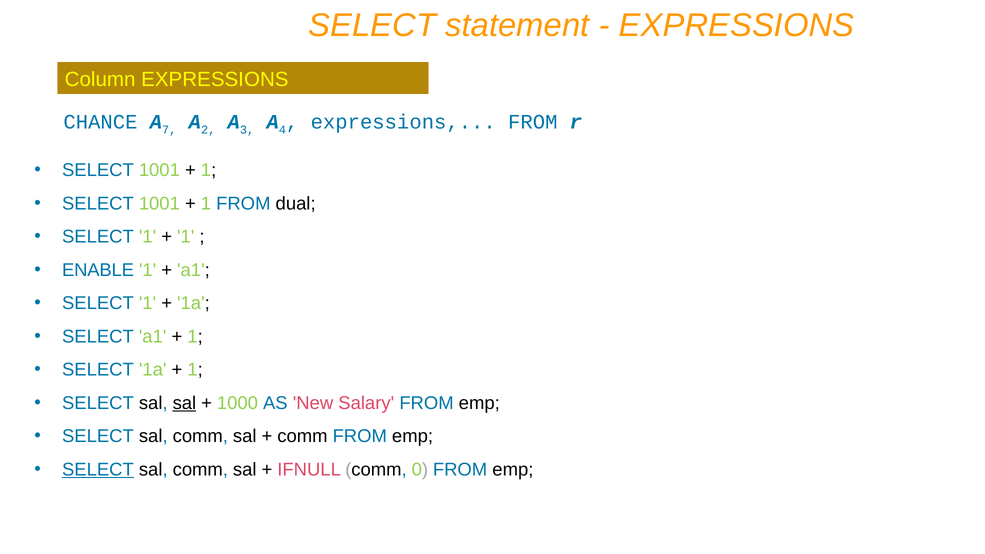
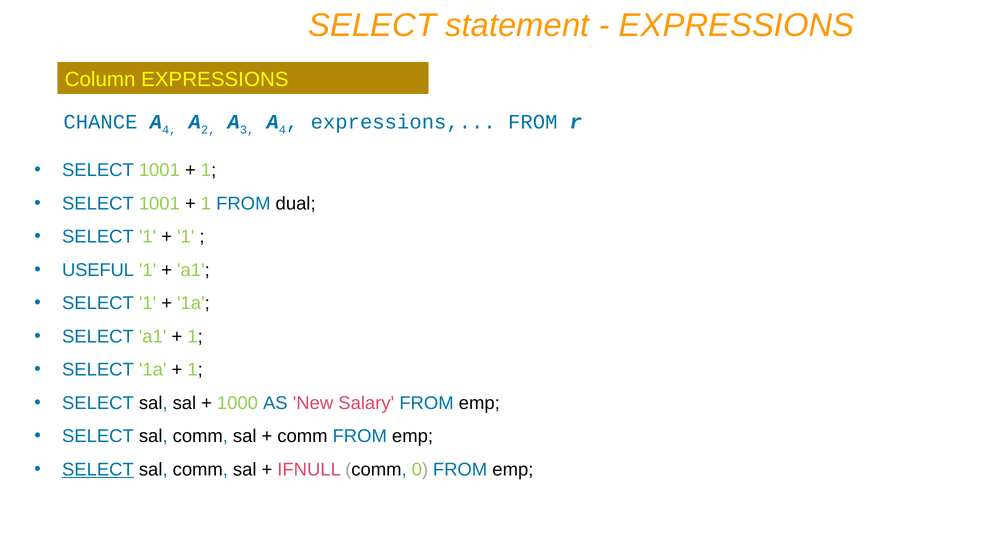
7 at (169, 130): 7 -> 4
ENABLE: ENABLE -> USEFUL
sal at (184, 403) underline: present -> none
